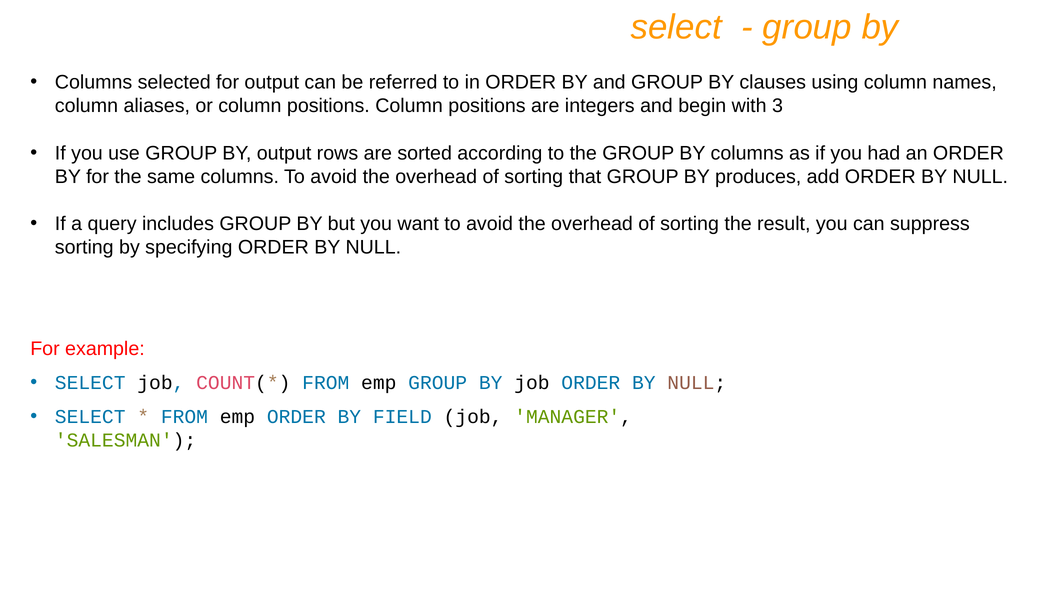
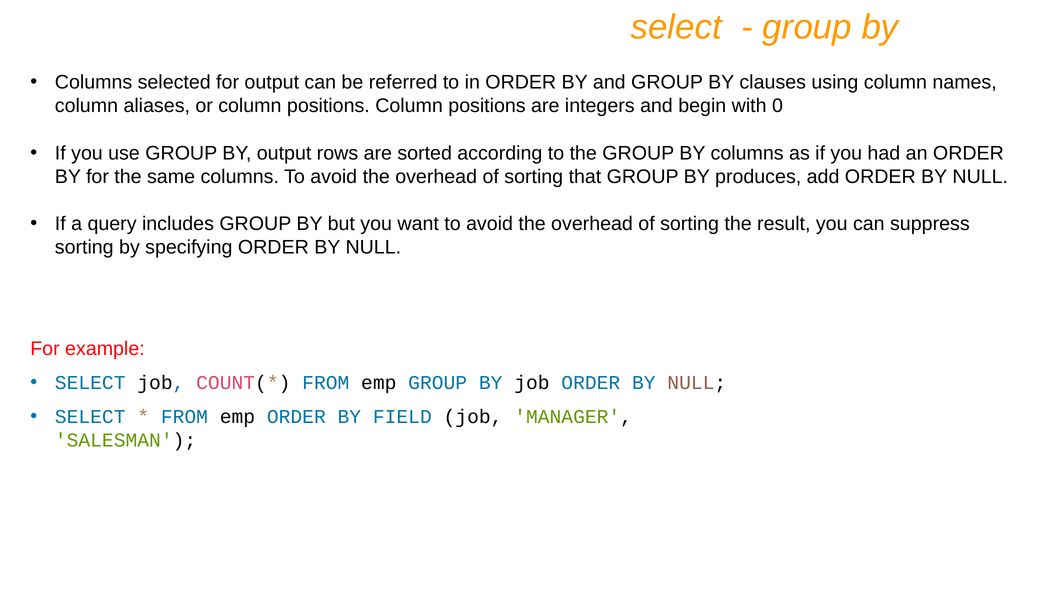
3: 3 -> 0
